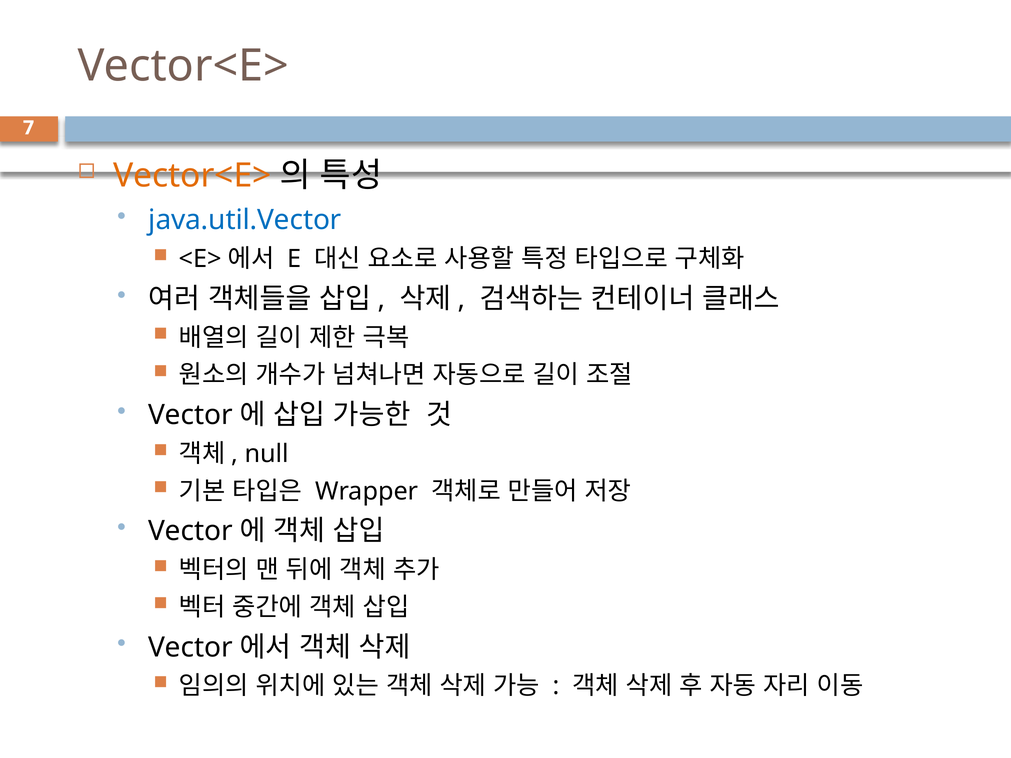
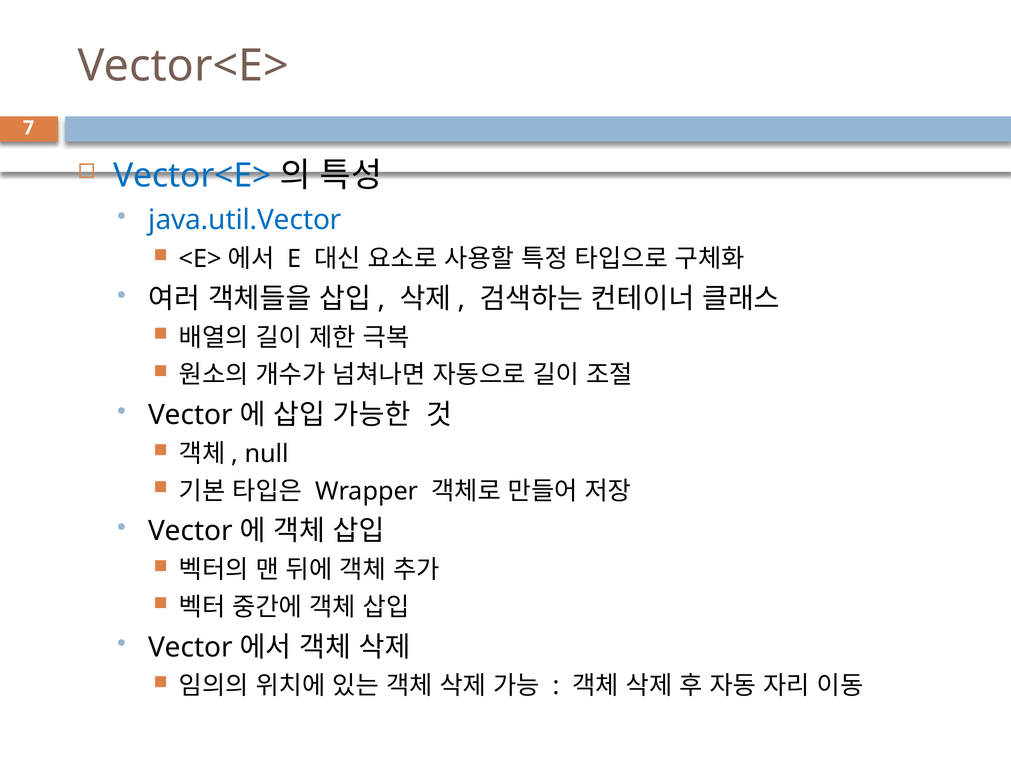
Vector<E> at (192, 176) colour: orange -> blue
